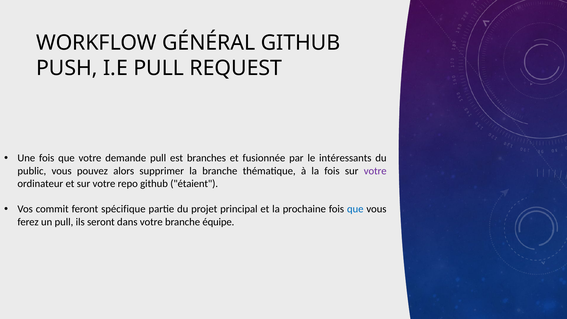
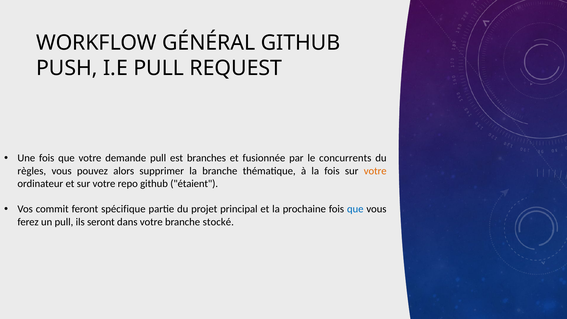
intéressants: intéressants -> concurrents
public: public -> règles
votre at (375, 171) colour: purple -> orange
équipe: équipe -> stocké
